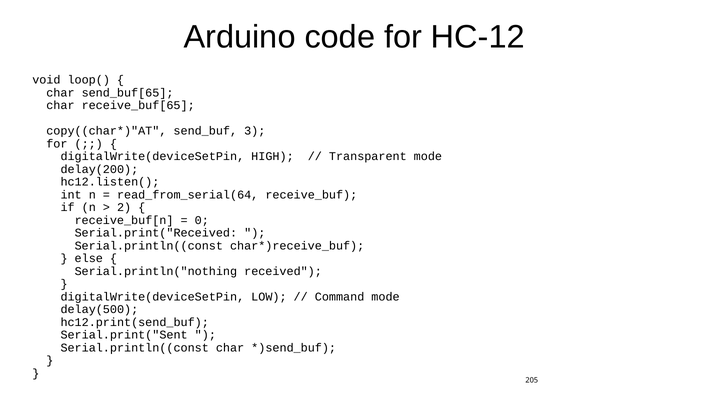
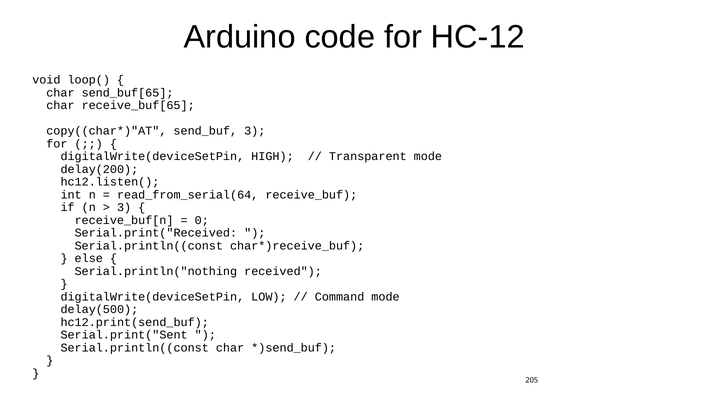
2 at (124, 207): 2 -> 3
